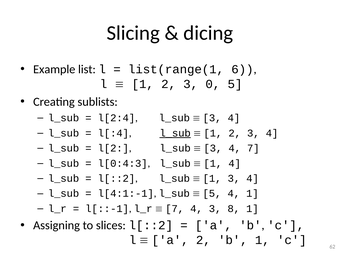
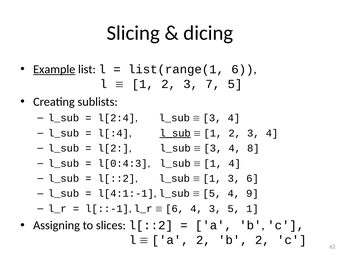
Example underline: none -> present
0: 0 -> 7
4 7: 7 -> 8
1 3 4: 4 -> 6
4 1: 1 -> 9
7 at (175, 209): 7 -> 6
3 8: 8 -> 5
b 1: 1 -> 2
